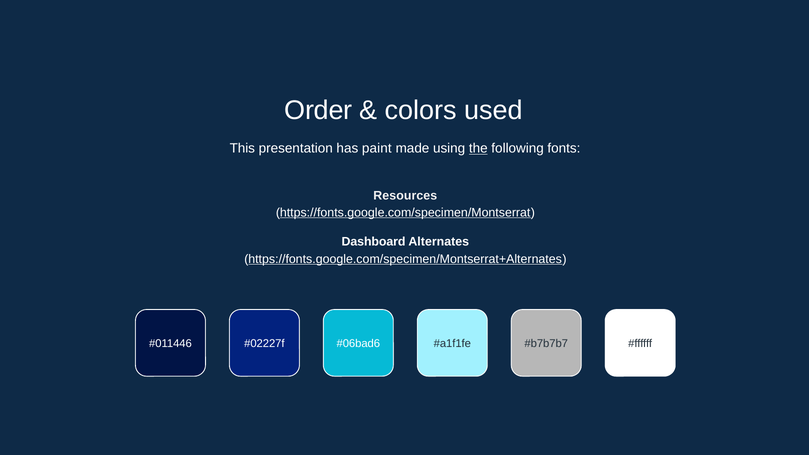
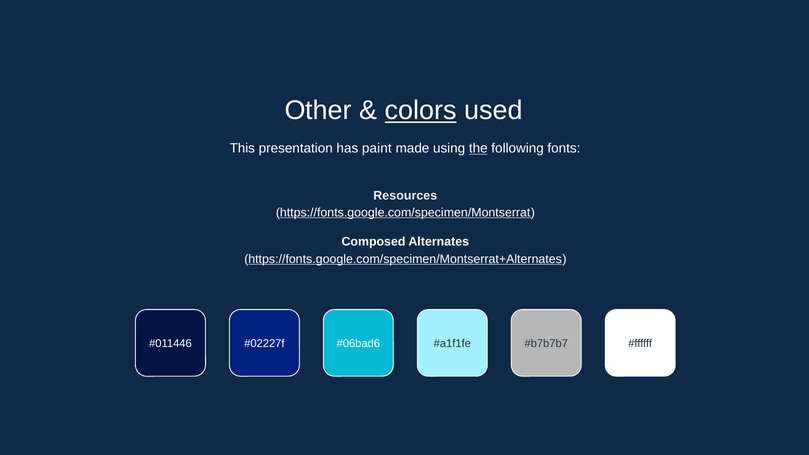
Order: Order -> Other
colors underline: none -> present
Dashboard: Dashboard -> Composed
